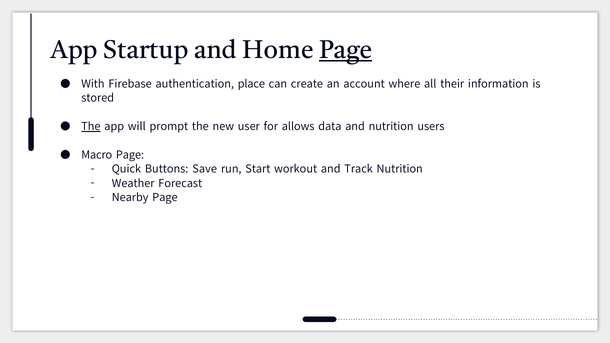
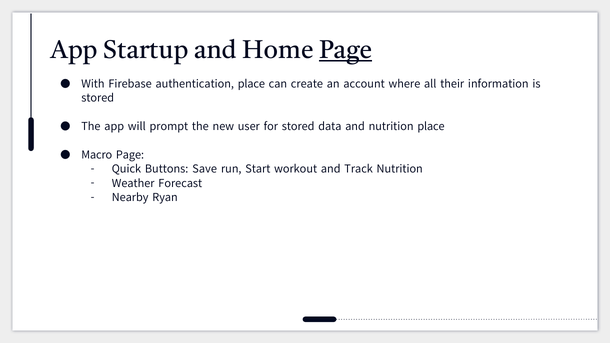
The at (91, 126) underline: present -> none
for allows: allows -> stored
nutrition users: users -> place
Nearby Page: Page -> Ryan
